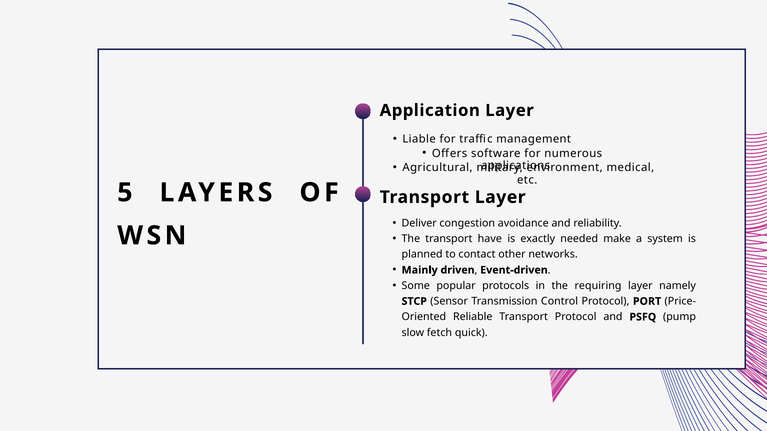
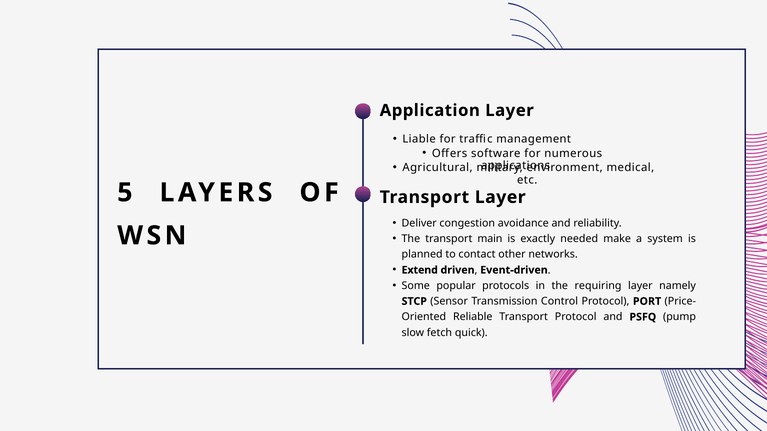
have: have -> main
Mainly: Mainly -> Extend
